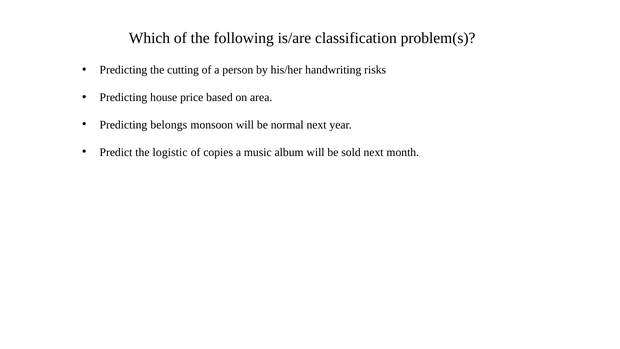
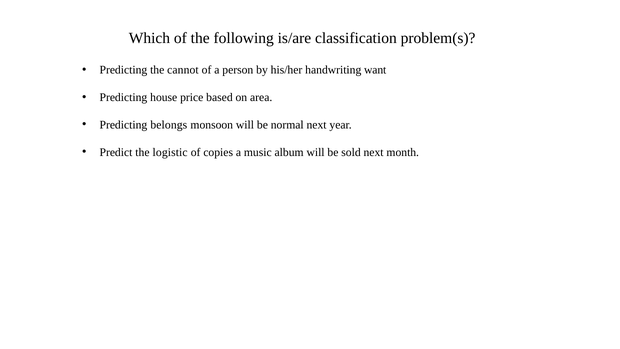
cutting: cutting -> cannot
risks: risks -> want
